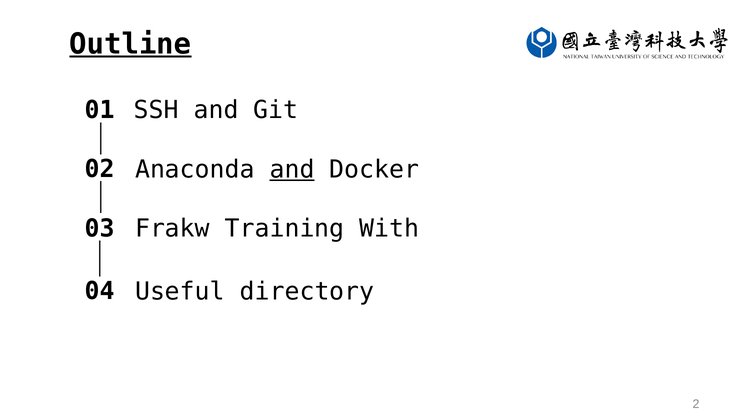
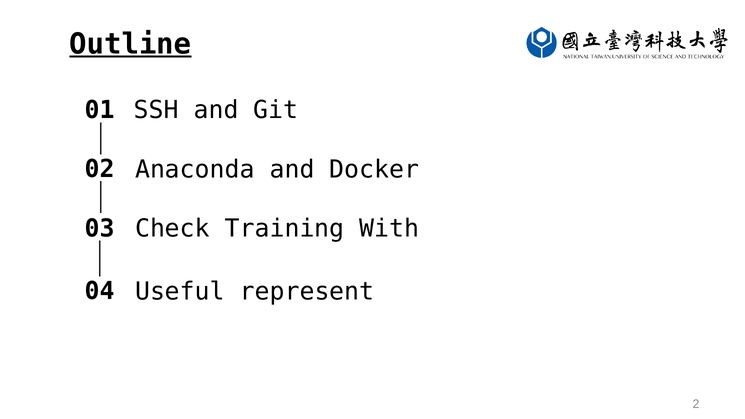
and at (292, 169) underline: present -> none
Frakw: Frakw -> Check
directory: directory -> represent
